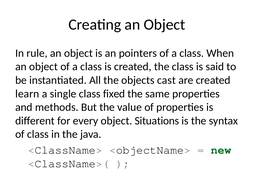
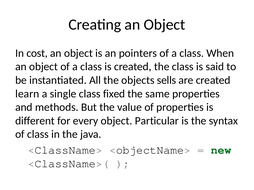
rule: rule -> cost
cast: cast -> sells
Situations: Situations -> Particular
